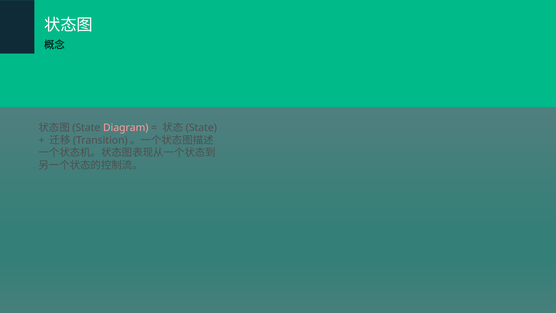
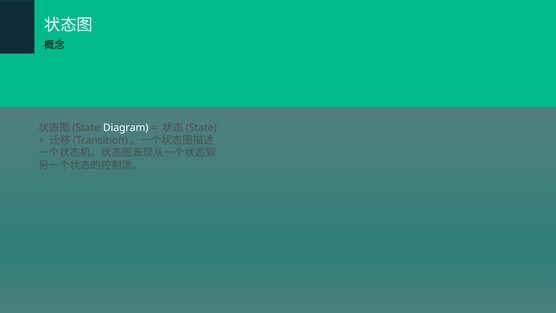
Diagram colour: pink -> white
